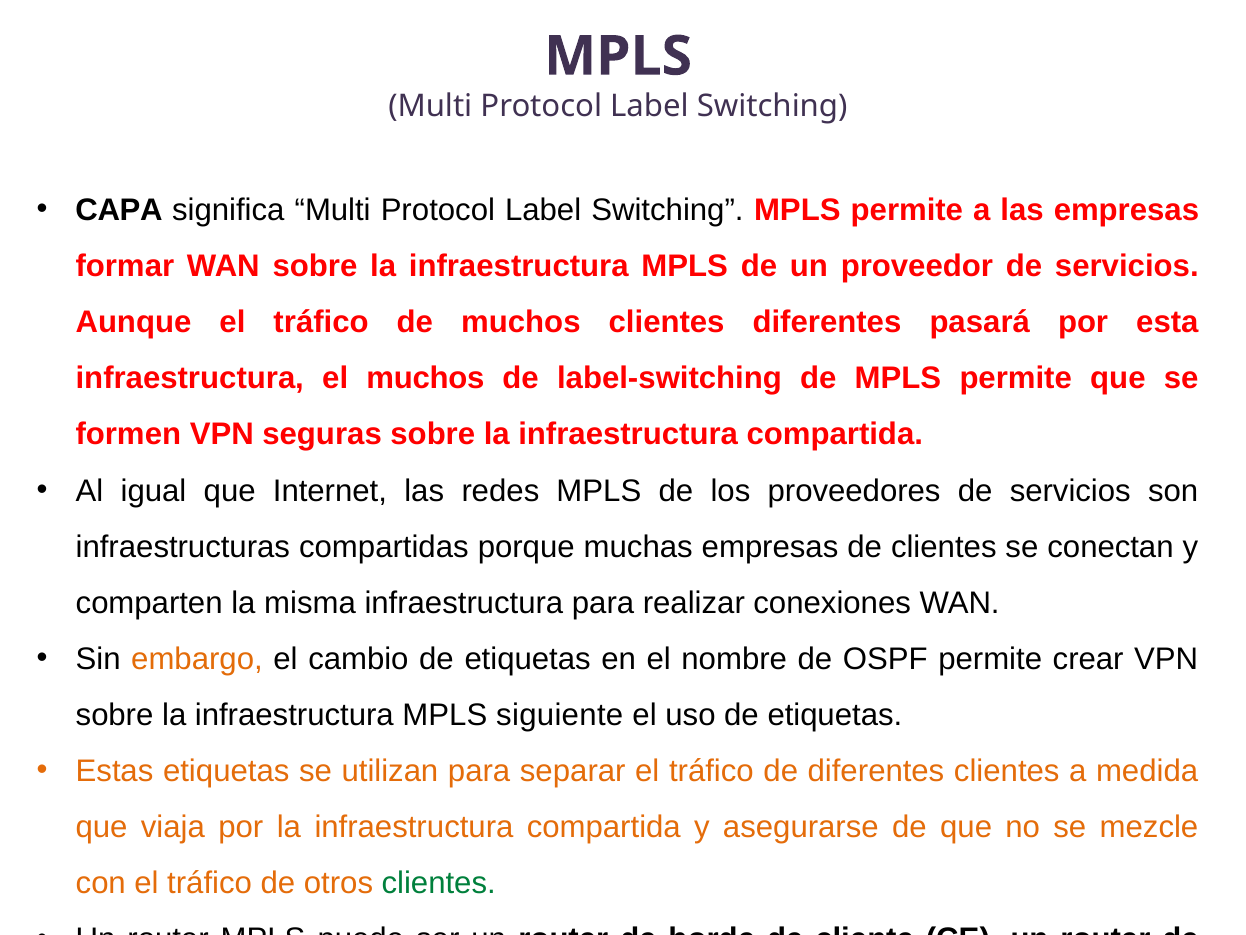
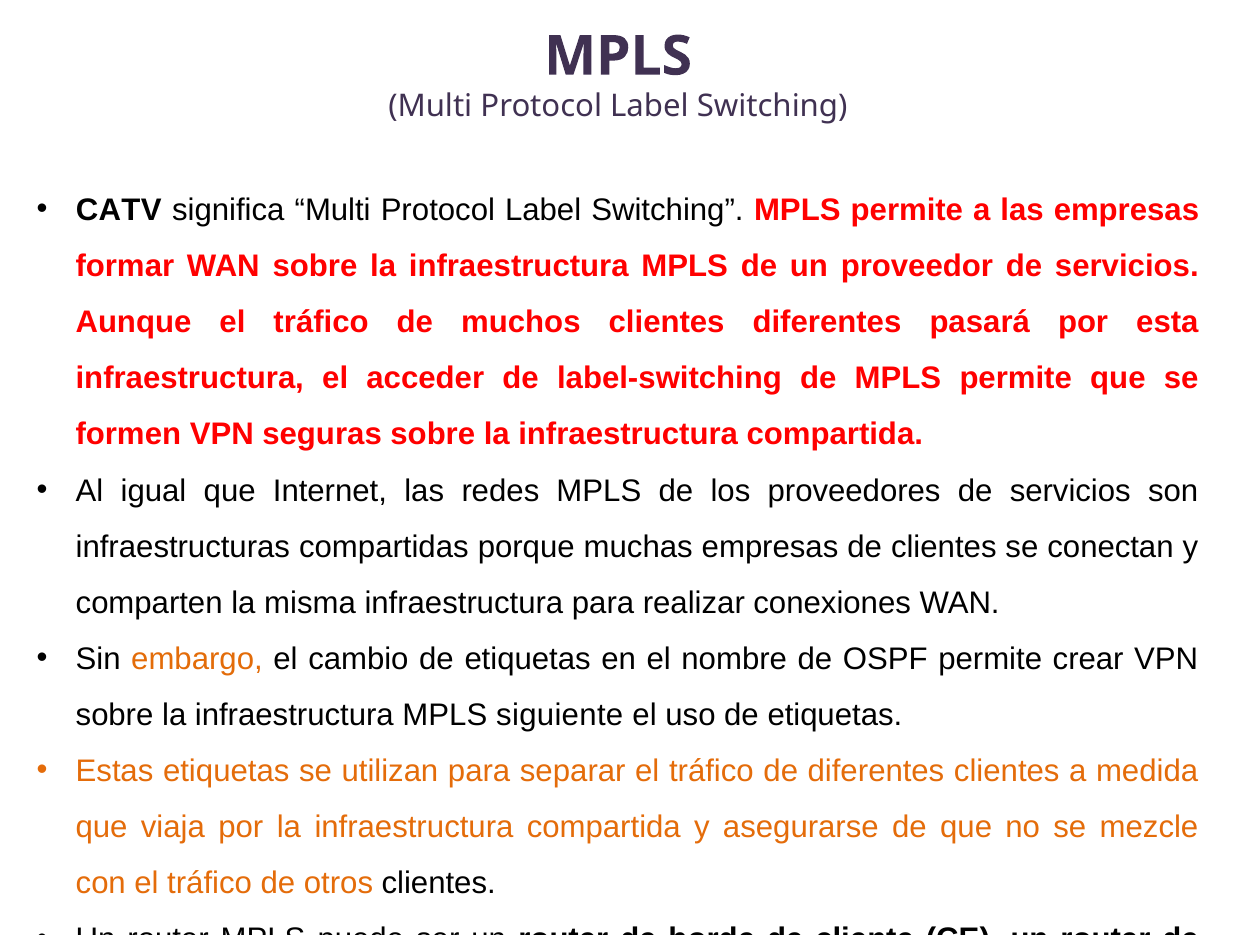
CAPA: CAPA -> CATV
el muchos: muchos -> acceder
clientes at (439, 883) colour: green -> black
